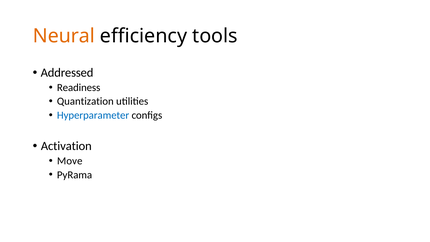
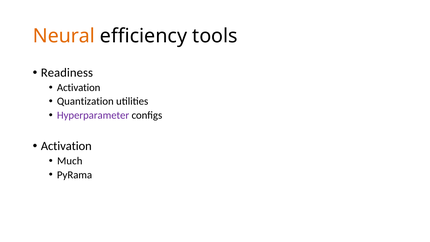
Addressed: Addressed -> Readiness
Readiness at (79, 88): Readiness -> Activation
Hyperparameter colour: blue -> purple
Move: Move -> Much
